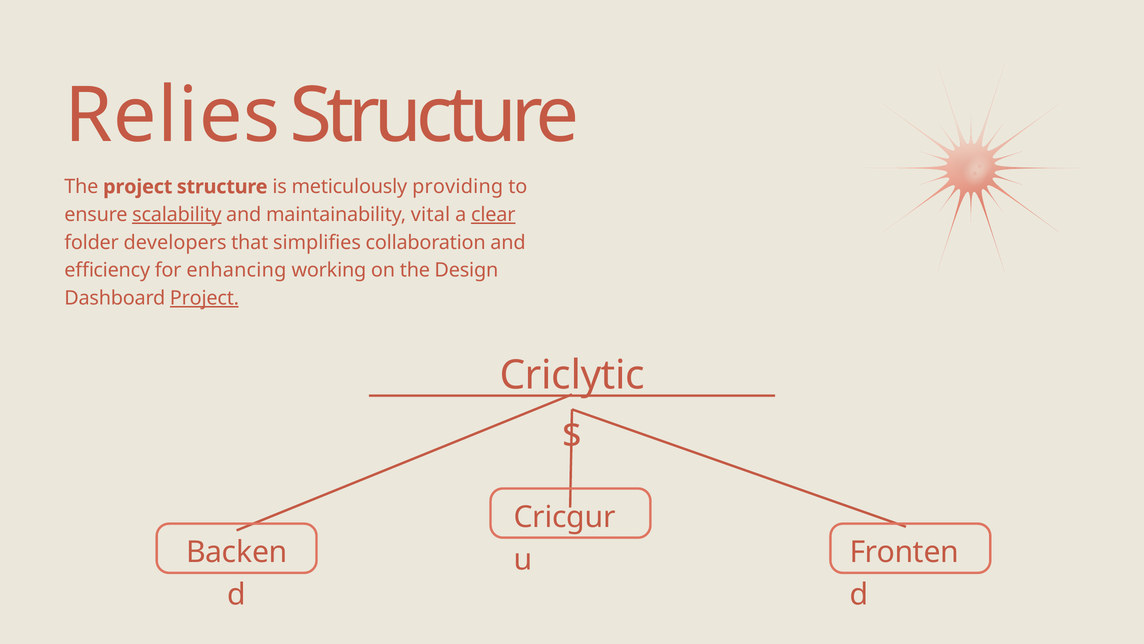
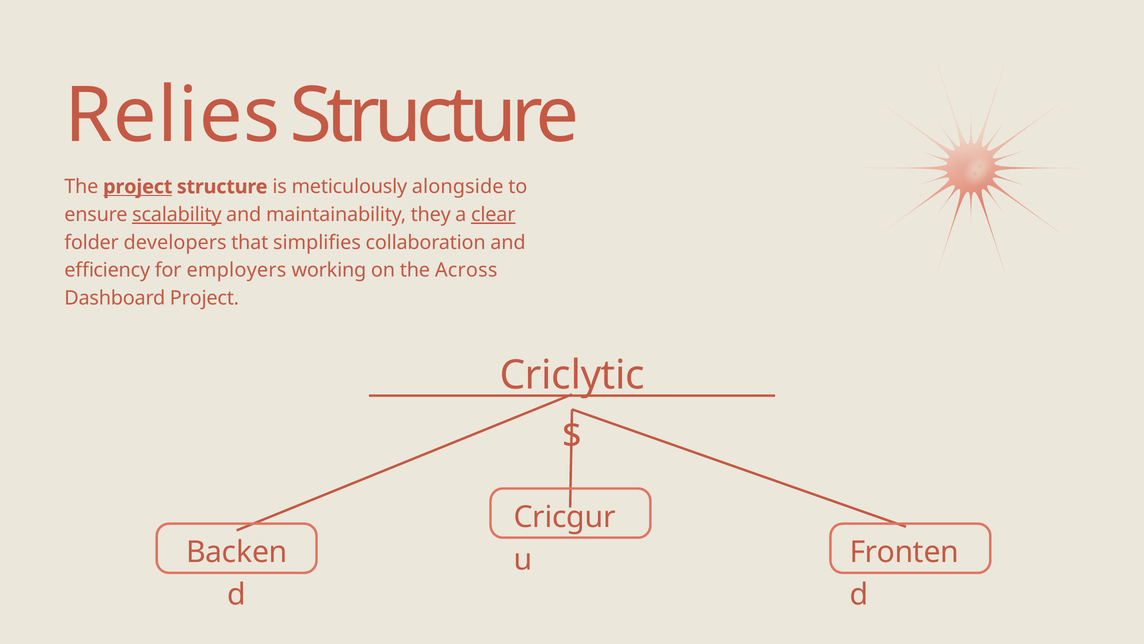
project at (138, 187) underline: none -> present
providing: providing -> alongside
vital: vital -> they
enhancing: enhancing -> employers
Design: Design -> Across
Project at (204, 298) underline: present -> none
